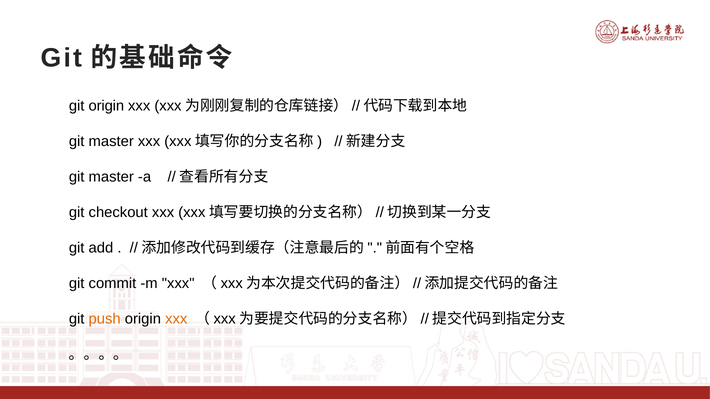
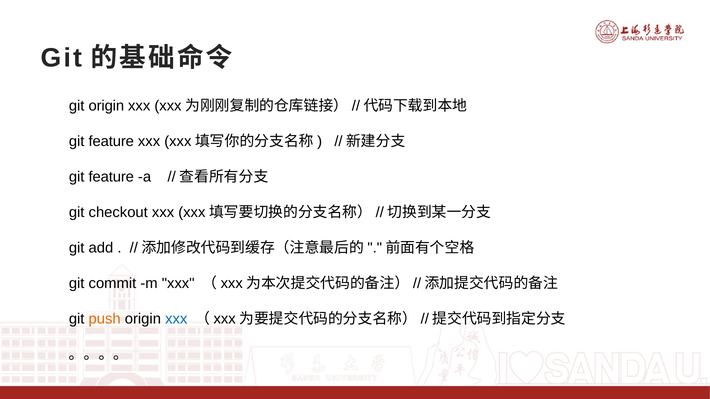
master at (111, 142): master -> feature
master at (111, 177): master -> feature
xxx at (176, 319) colour: orange -> blue
